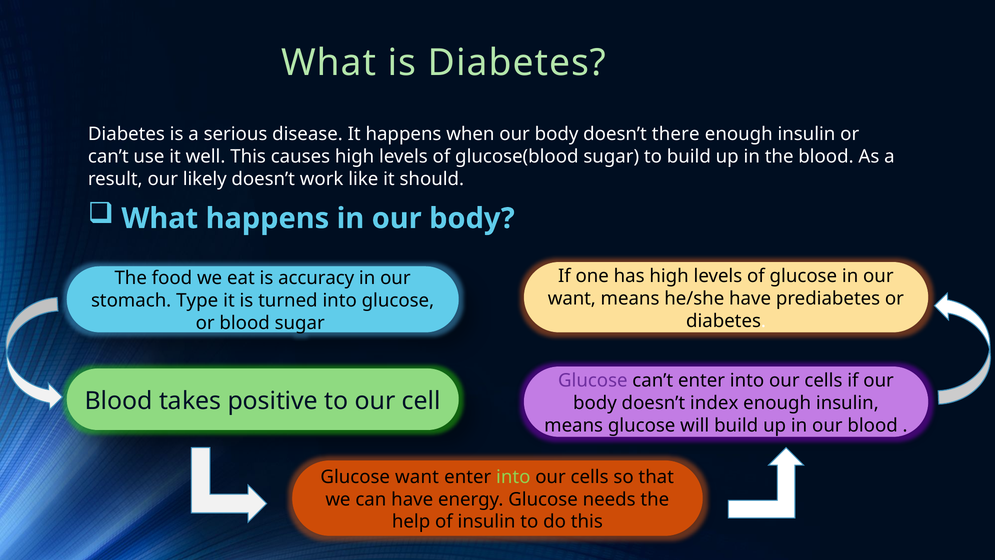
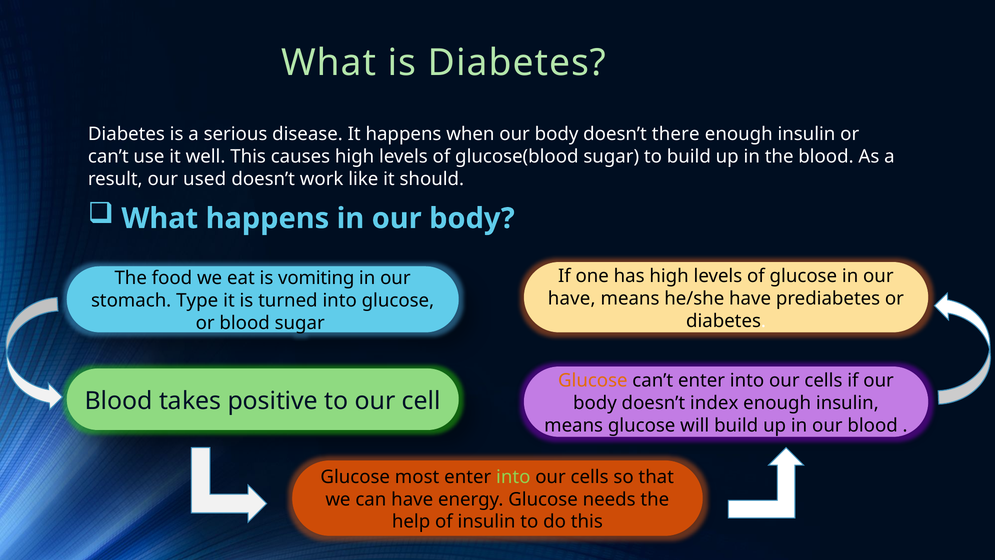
likely: likely -> used
accuracy: accuracy -> vomiting
want at (572, 298): want -> have
Glucose at (593, 380) colour: purple -> orange
Glucose want: want -> most
